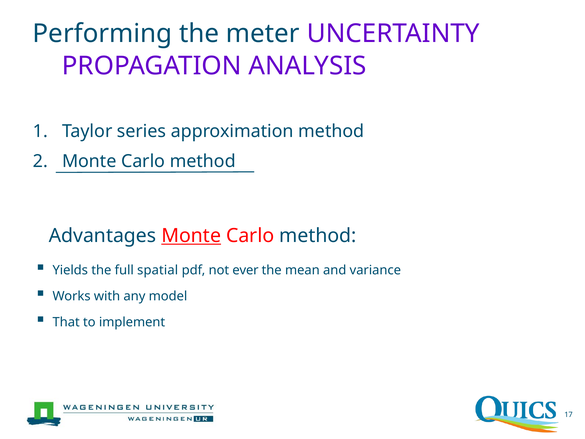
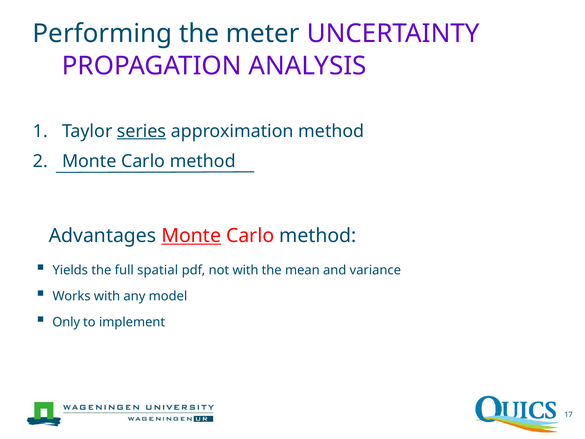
series underline: none -> present
not ever: ever -> with
That: That -> Only
